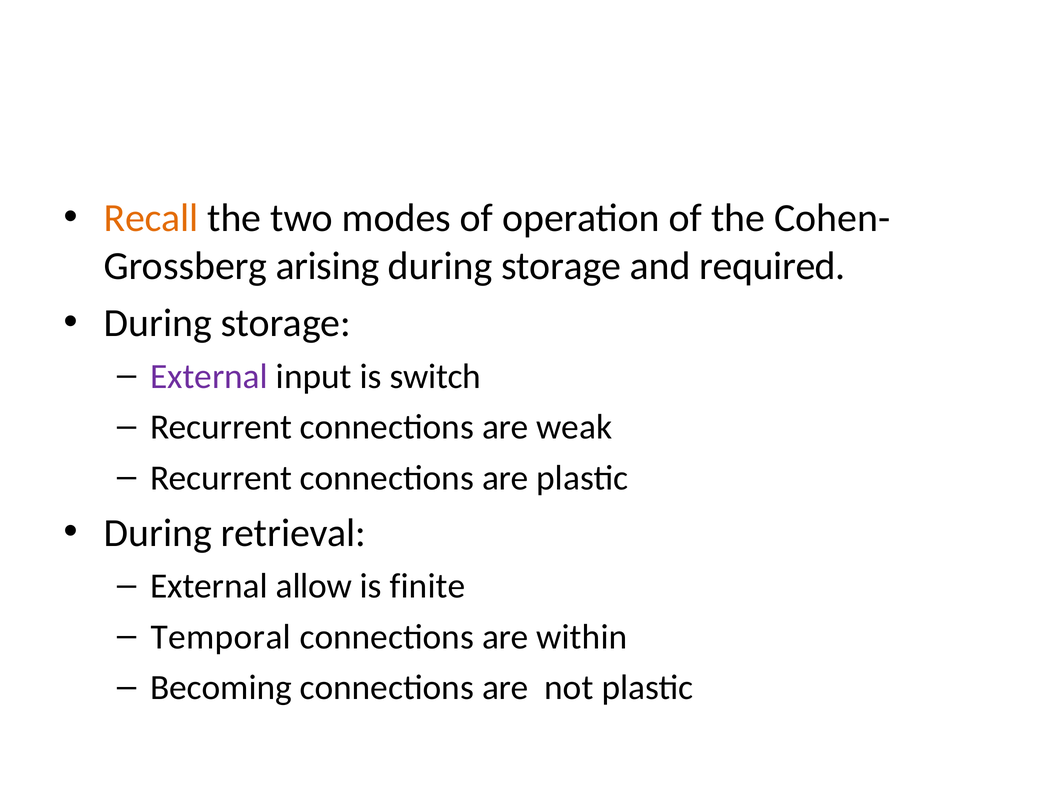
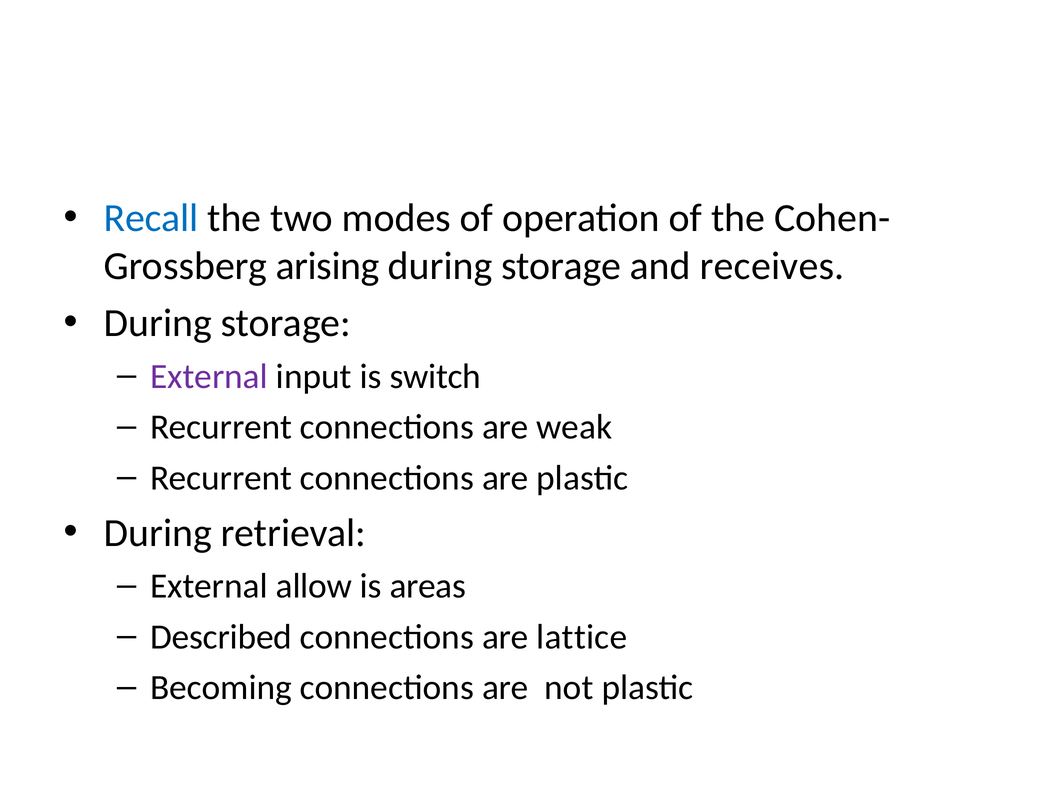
Recall colour: orange -> blue
required: required -> receives
finite: finite -> areas
Temporal: Temporal -> Described
within: within -> lattice
